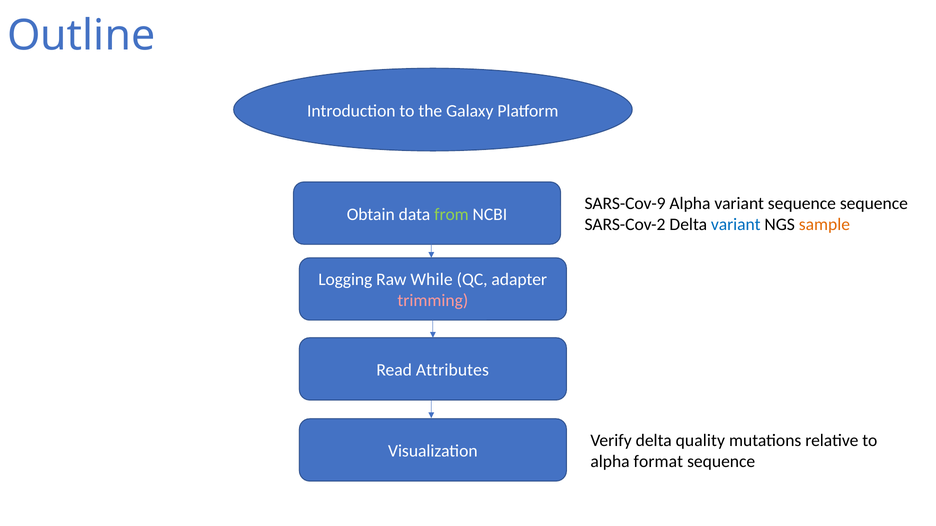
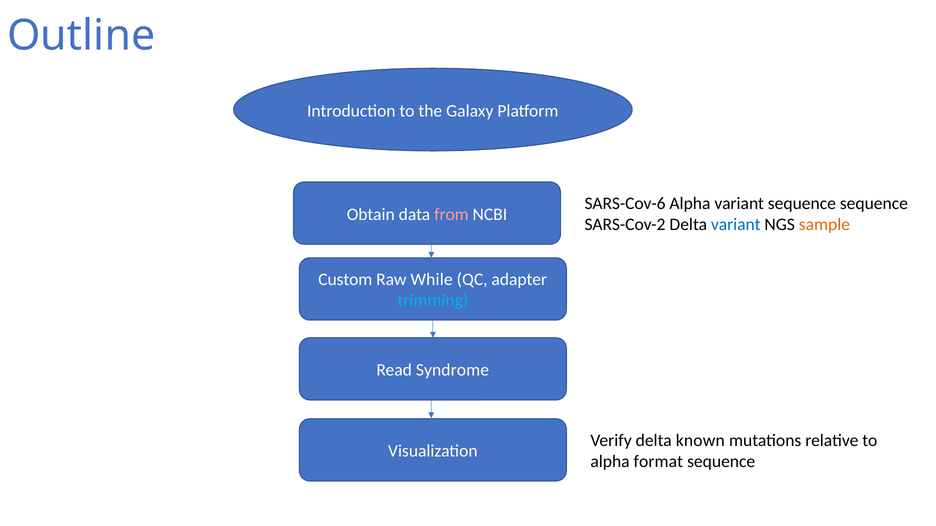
SARS-Cov-9: SARS-Cov-9 -> SARS-Cov-6
from colour: light green -> pink
Logging: Logging -> Custom
trimming colour: pink -> light blue
Attributes: Attributes -> Syndrome
quality: quality -> known
